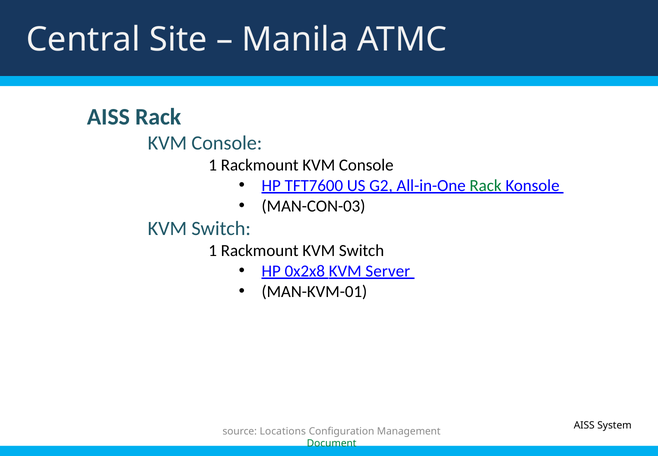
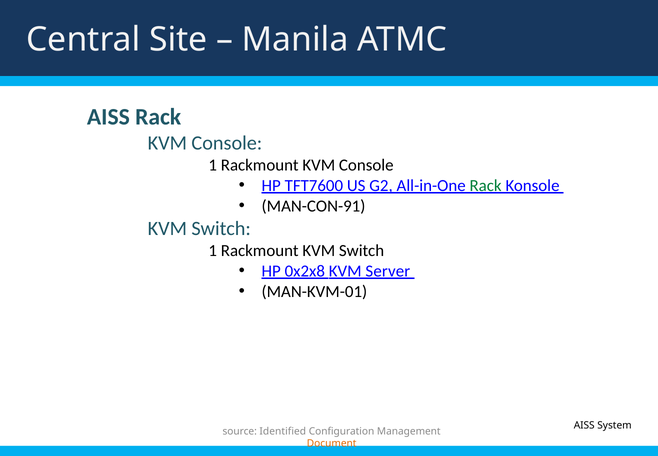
MAN-CON-03: MAN-CON-03 -> MAN-CON-91
Locations: Locations -> Identified
Document colour: green -> orange
